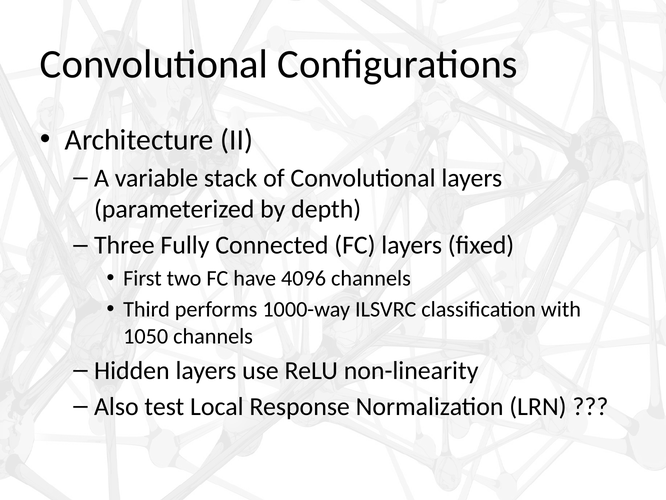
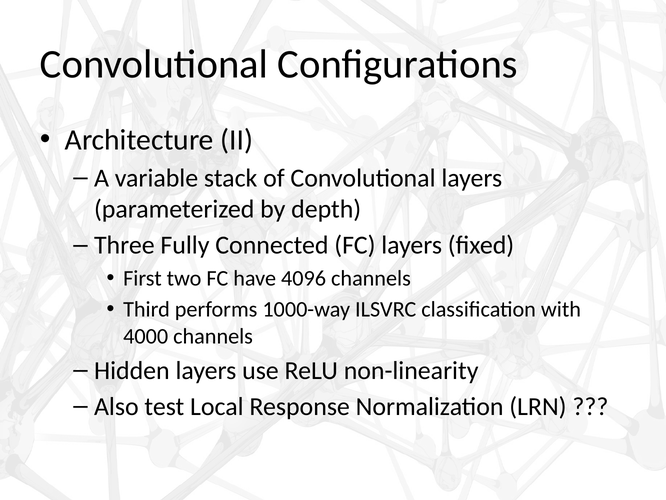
1050: 1050 -> 4000
